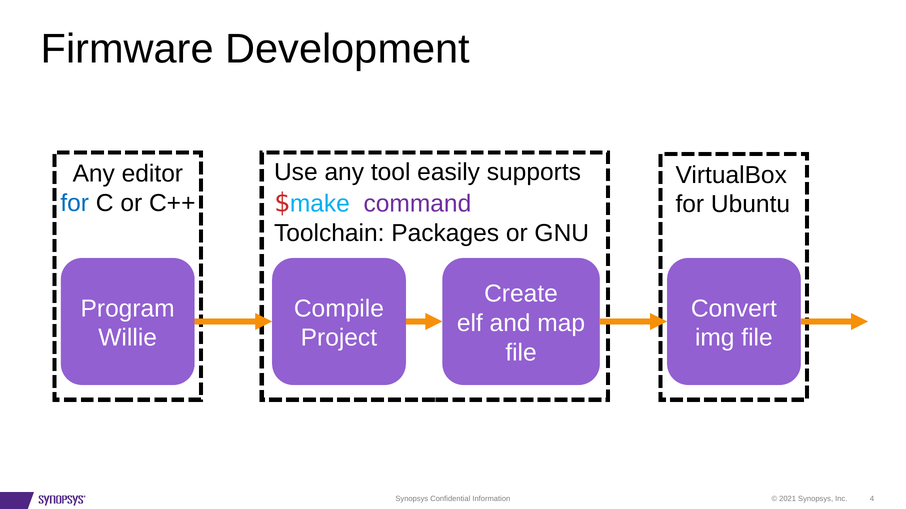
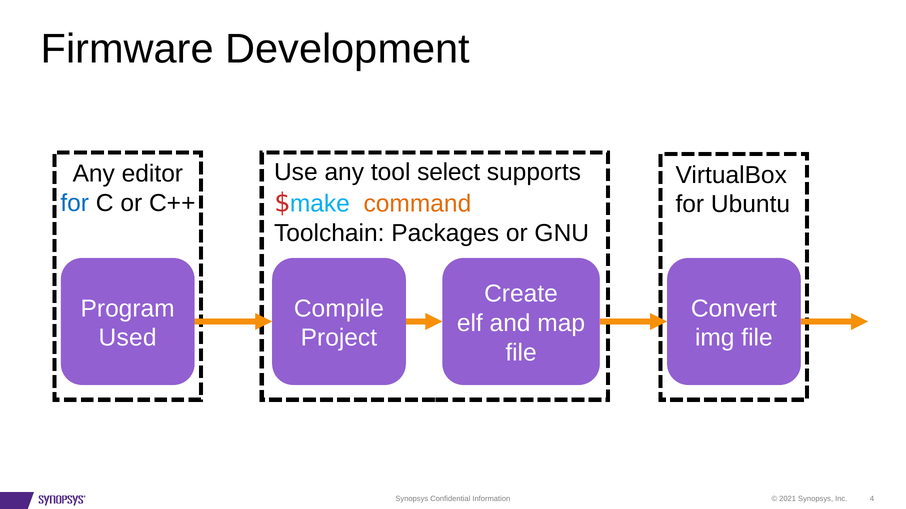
easily: easily -> select
command colour: purple -> orange
Willie: Willie -> Used
